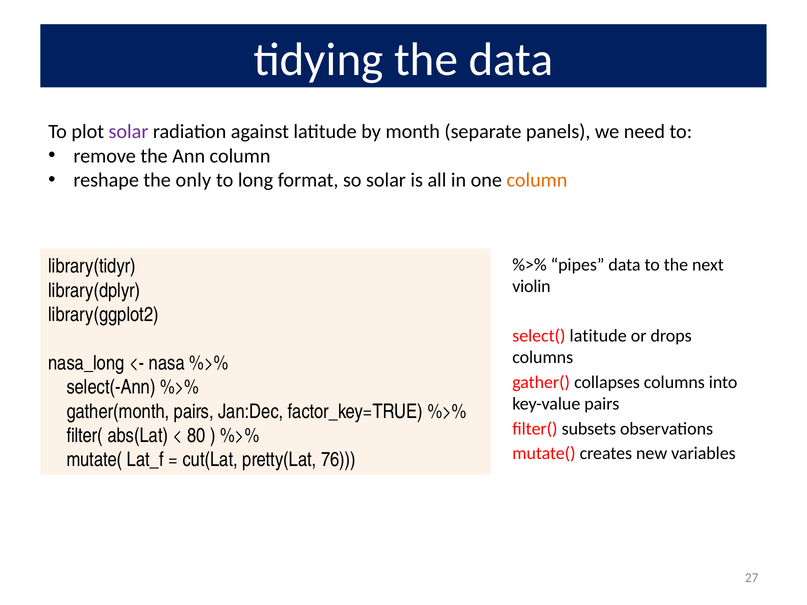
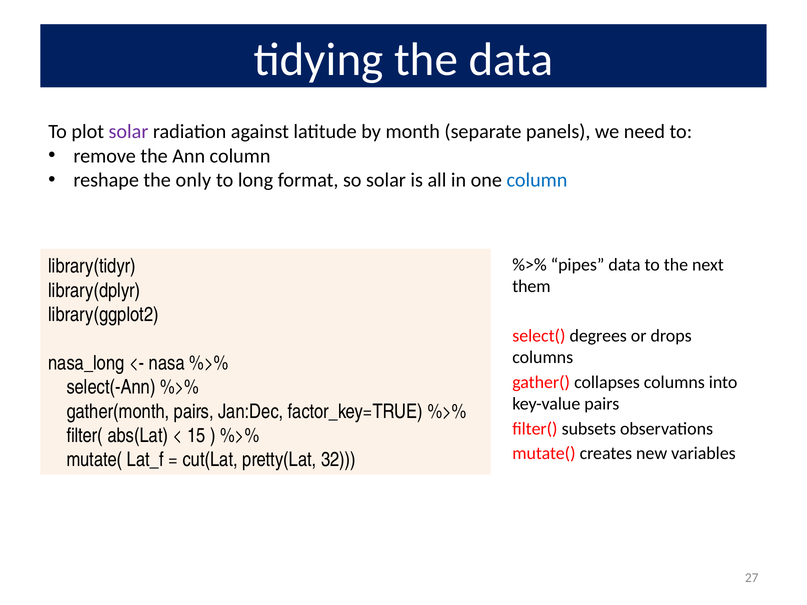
column at (537, 180) colour: orange -> blue
violin: violin -> them
select( latitude: latitude -> degrees
80: 80 -> 15
76: 76 -> 32
